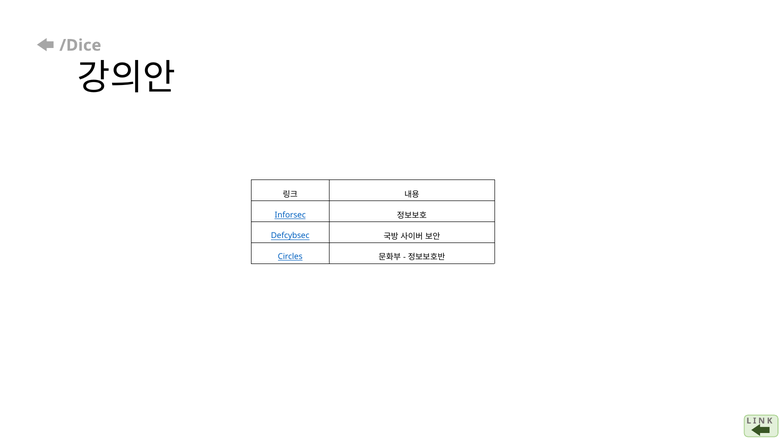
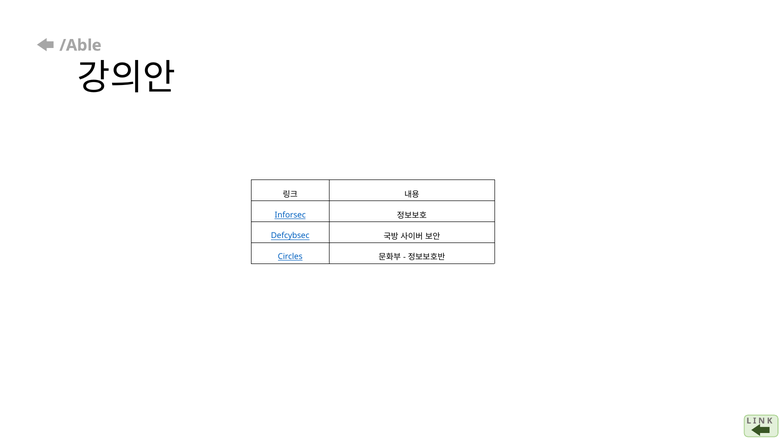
/Dice: /Dice -> /Able
